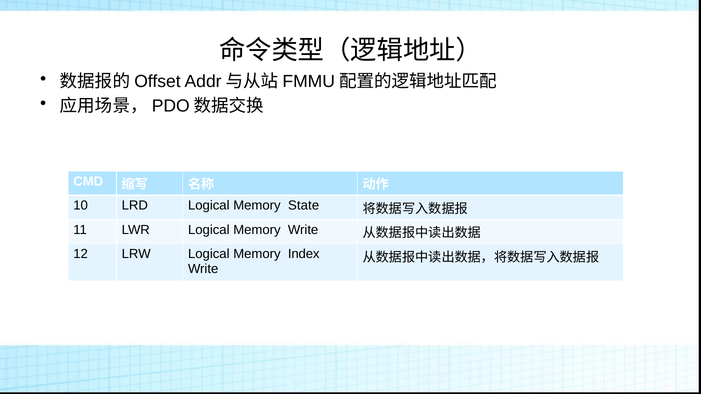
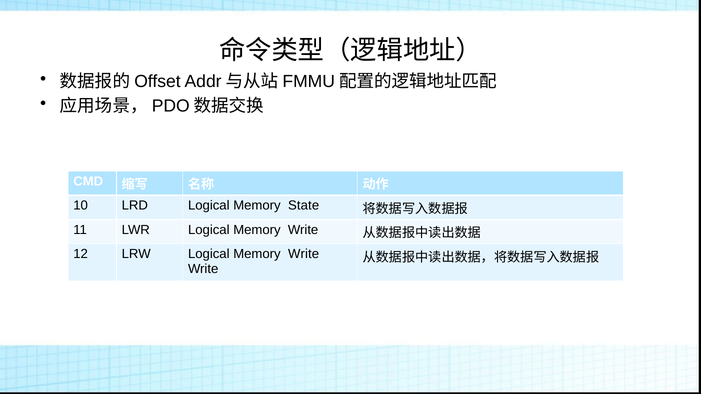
LRW Logical Memory Index: Index -> Write
